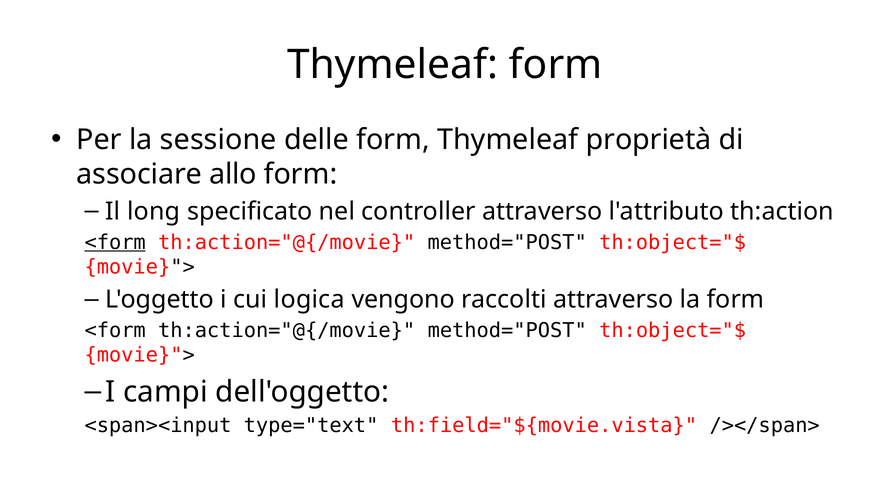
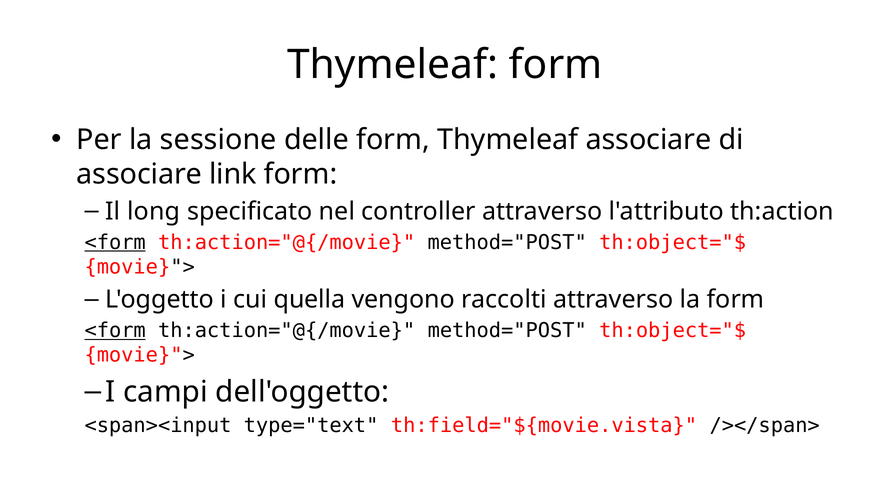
Thymeleaf proprietà: proprietà -> associare
allo: allo -> link
logica: logica -> quella
<form at (115, 330) underline: none -> present
